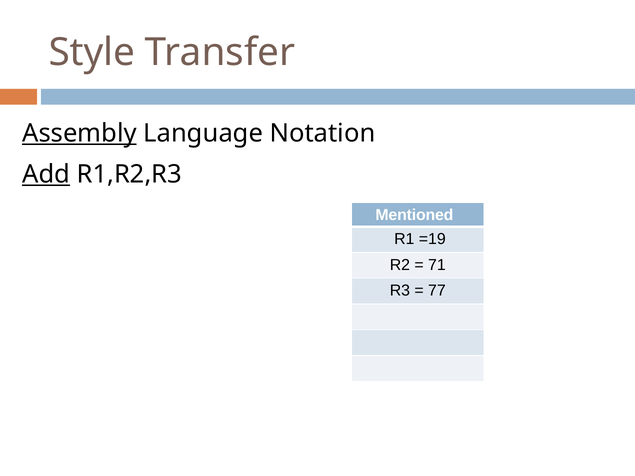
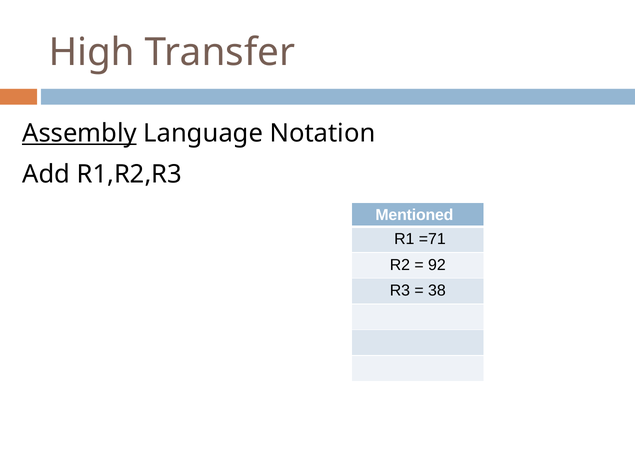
Style: Style -> High
Add underline: present -> none
=19: =19 -> =71
71: 71 -> 92
77: 77 -> 38
